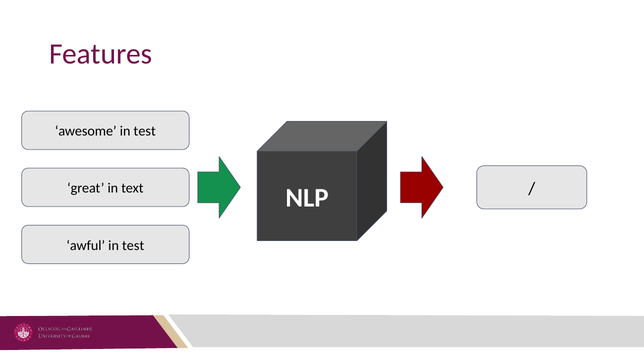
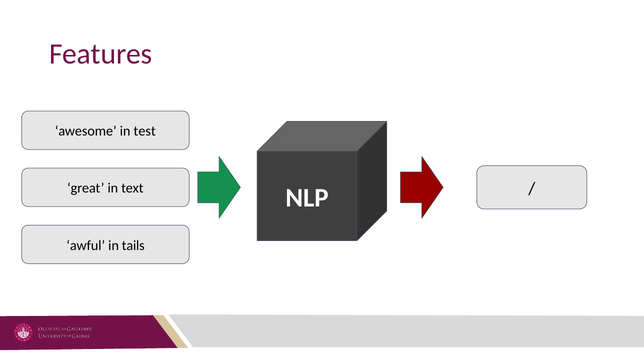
awful in test: test -> tails
